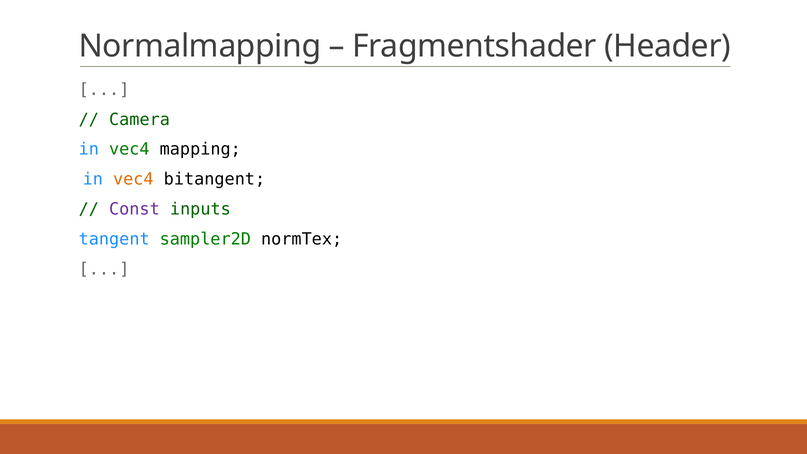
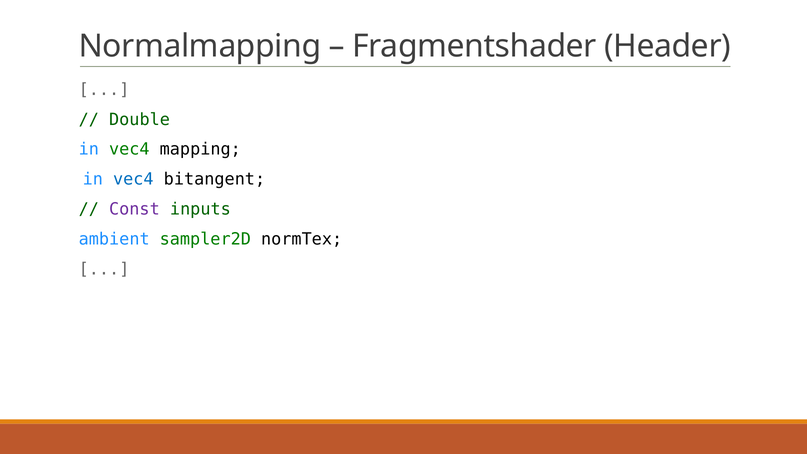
Camera: Camera -> Double
vec4 at (133, 179) colour: orange -> blue
tangent: tangent -> ambient
